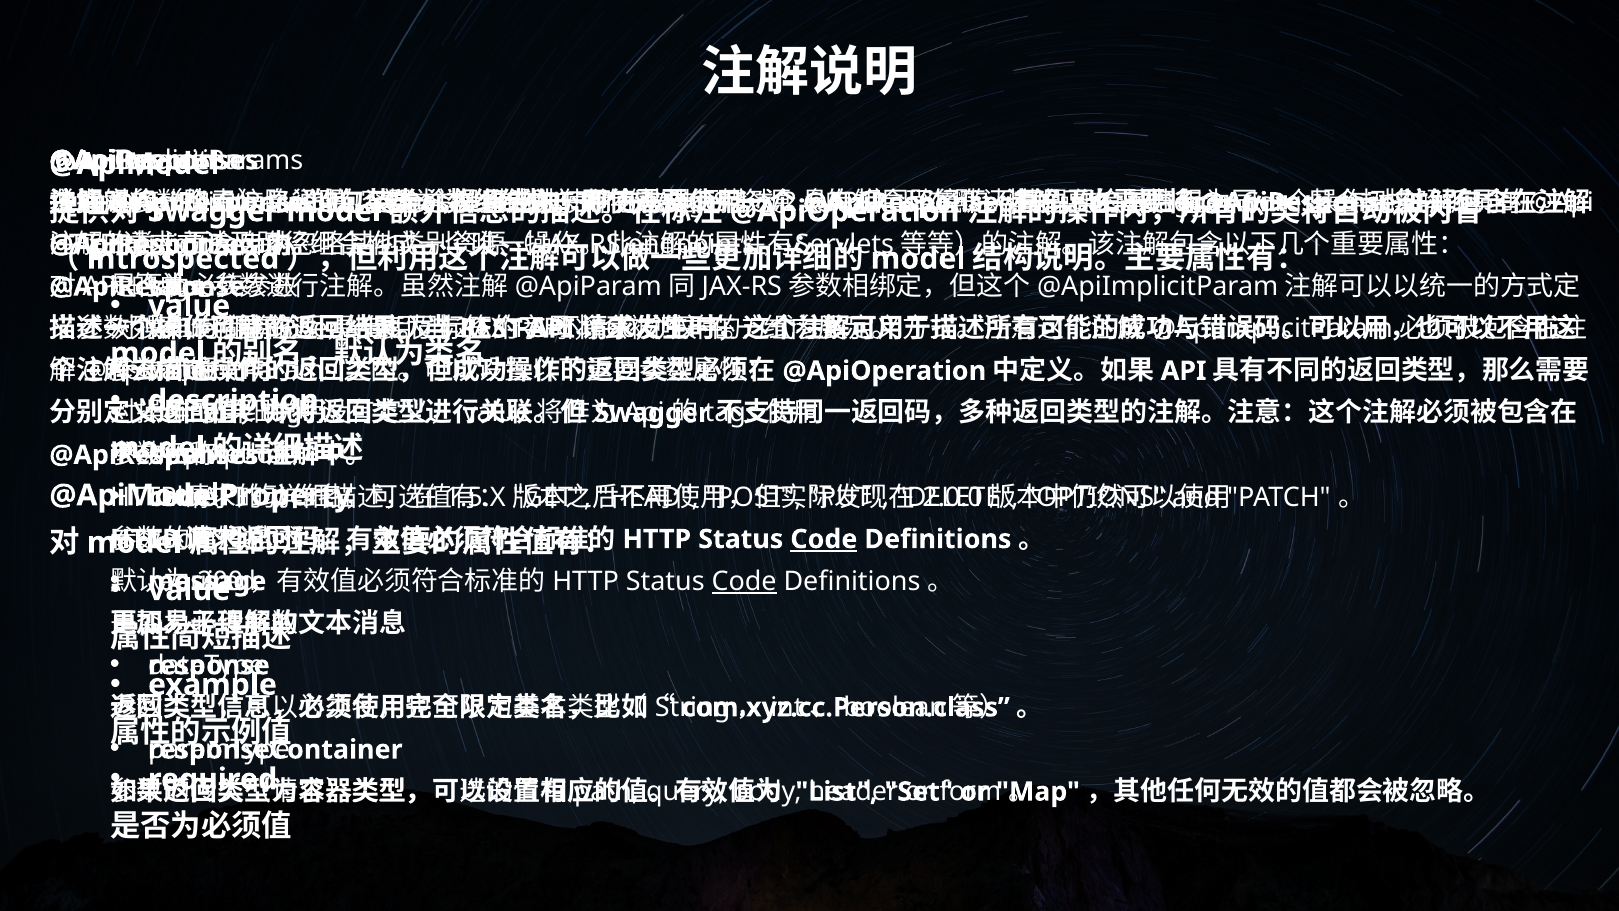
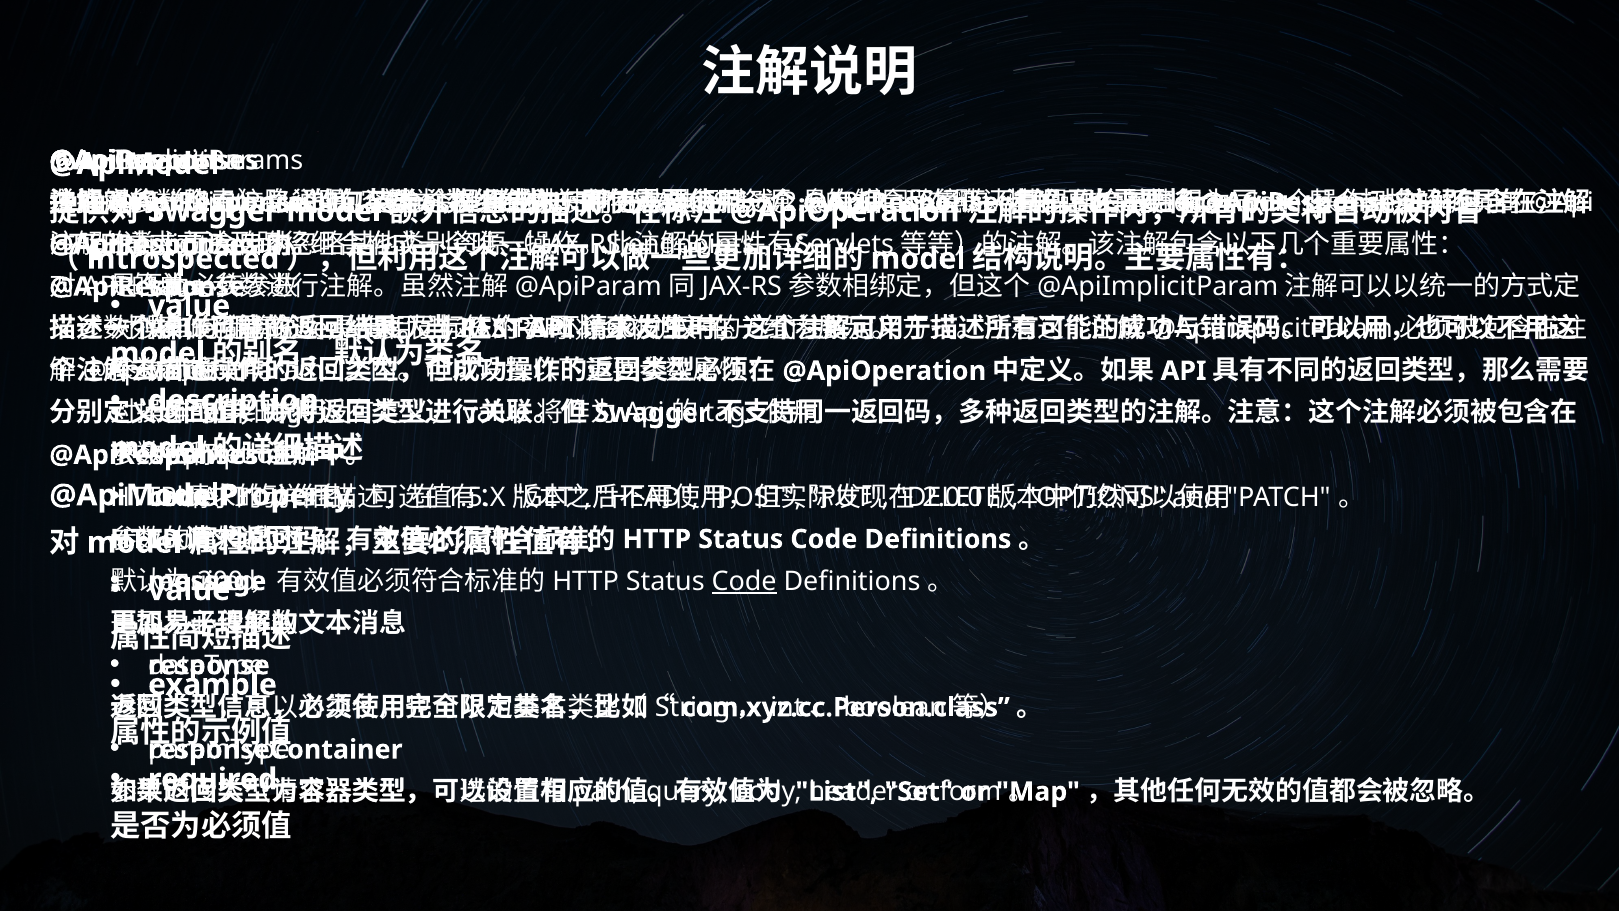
Code at (824, 539) underline: present -> none
